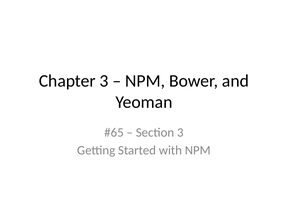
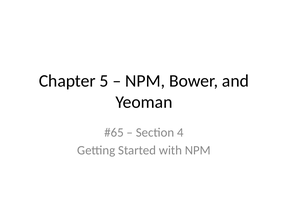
Chapter 3: 3 -> 5
Section 3: 3 -> 4
